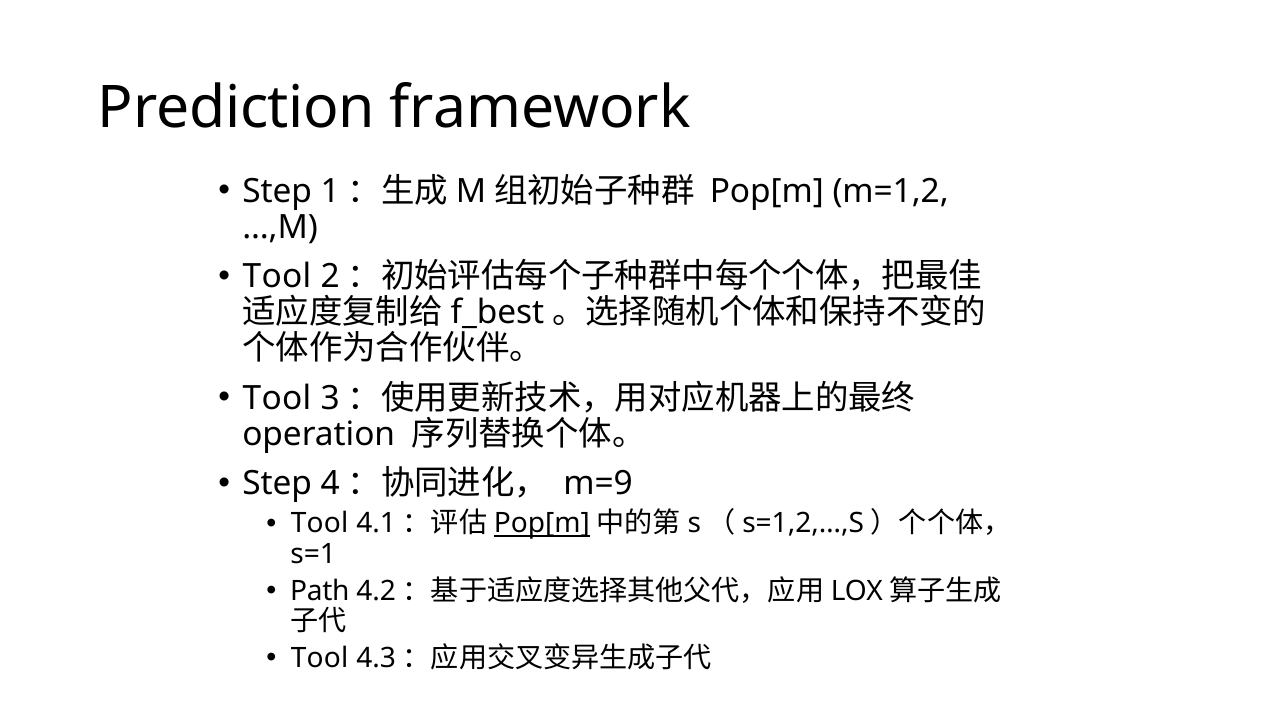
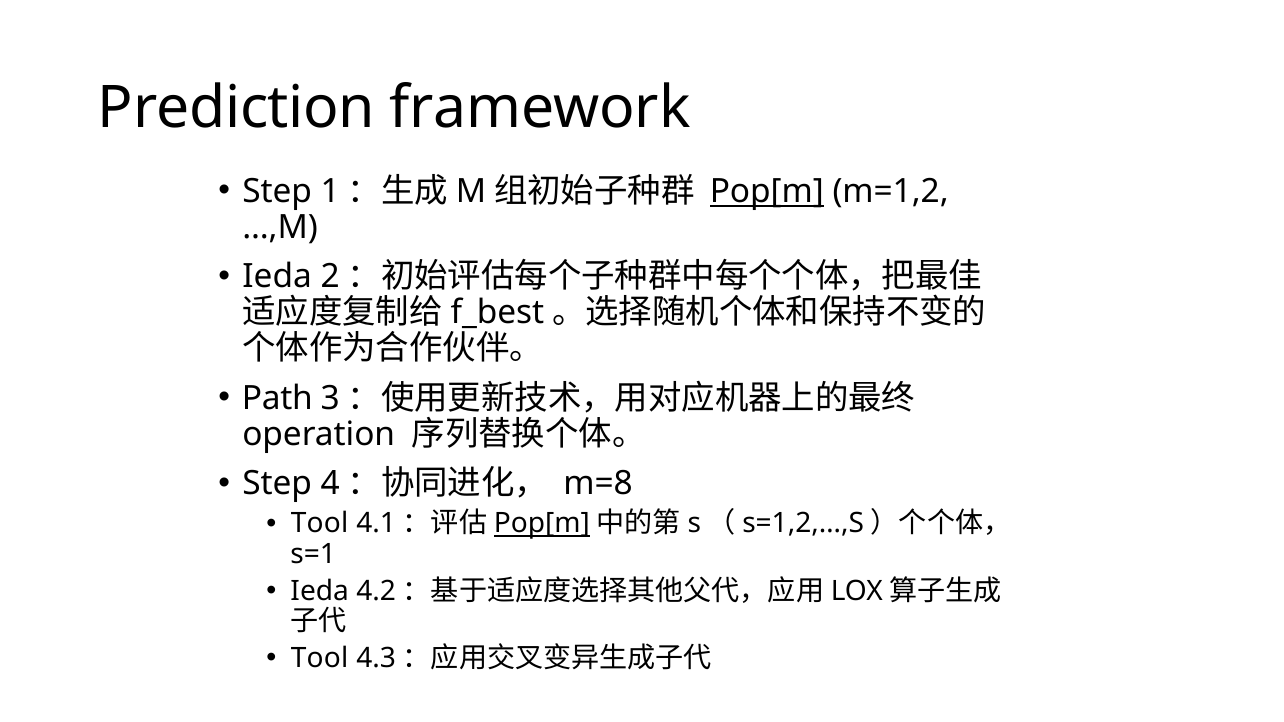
Pop[m at (767, 191) underline: none -> present
Tool at (277, 277): Tool -> Ieda
Tool at (277, 398): Tool -> Path
m=9: m=9 -> m=8
Path at (320, 591): Path -> Ieda
